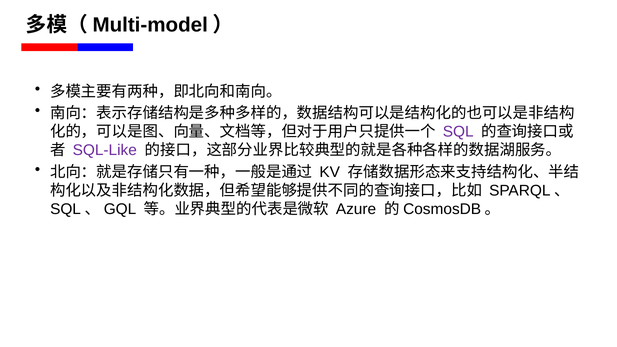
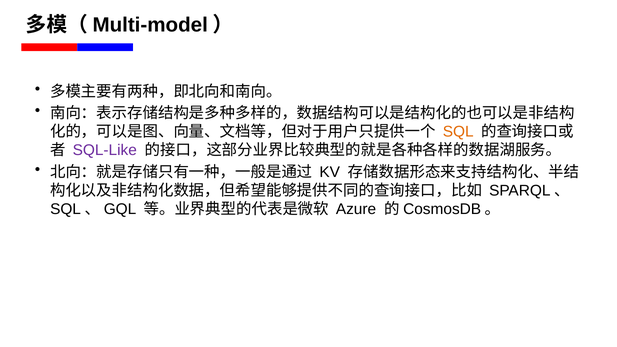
SQL colour: purple -> orange
